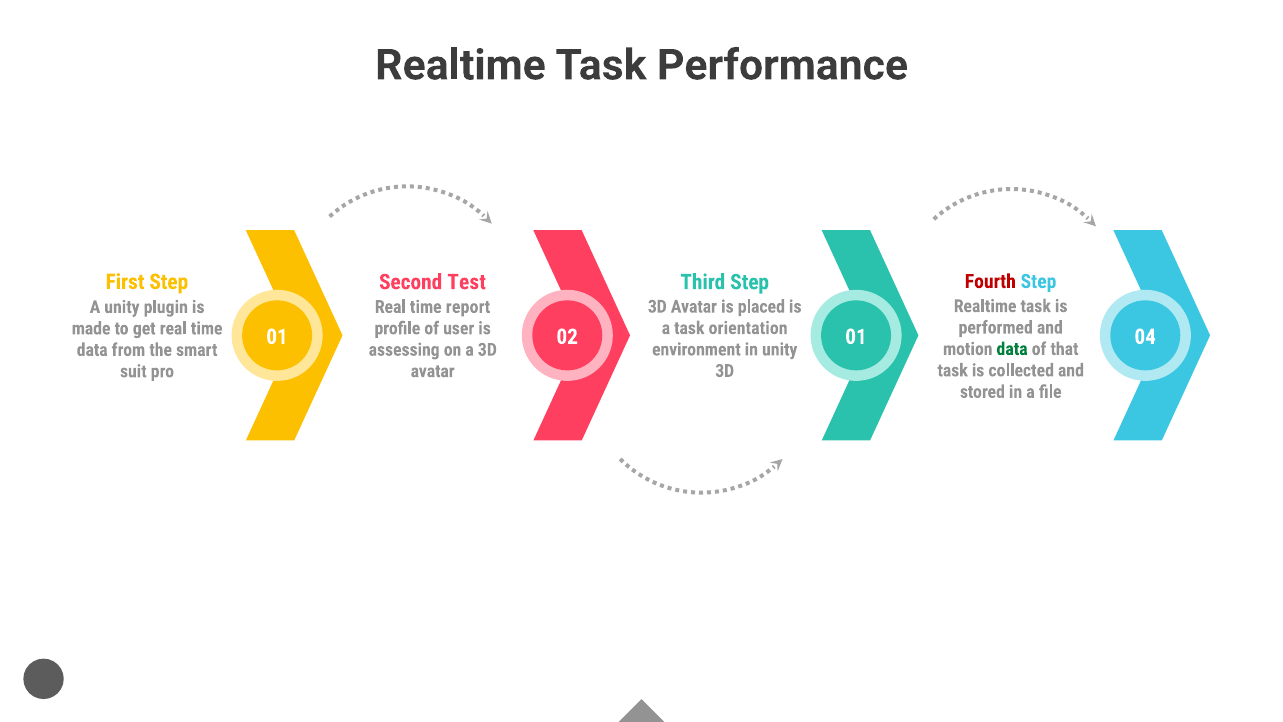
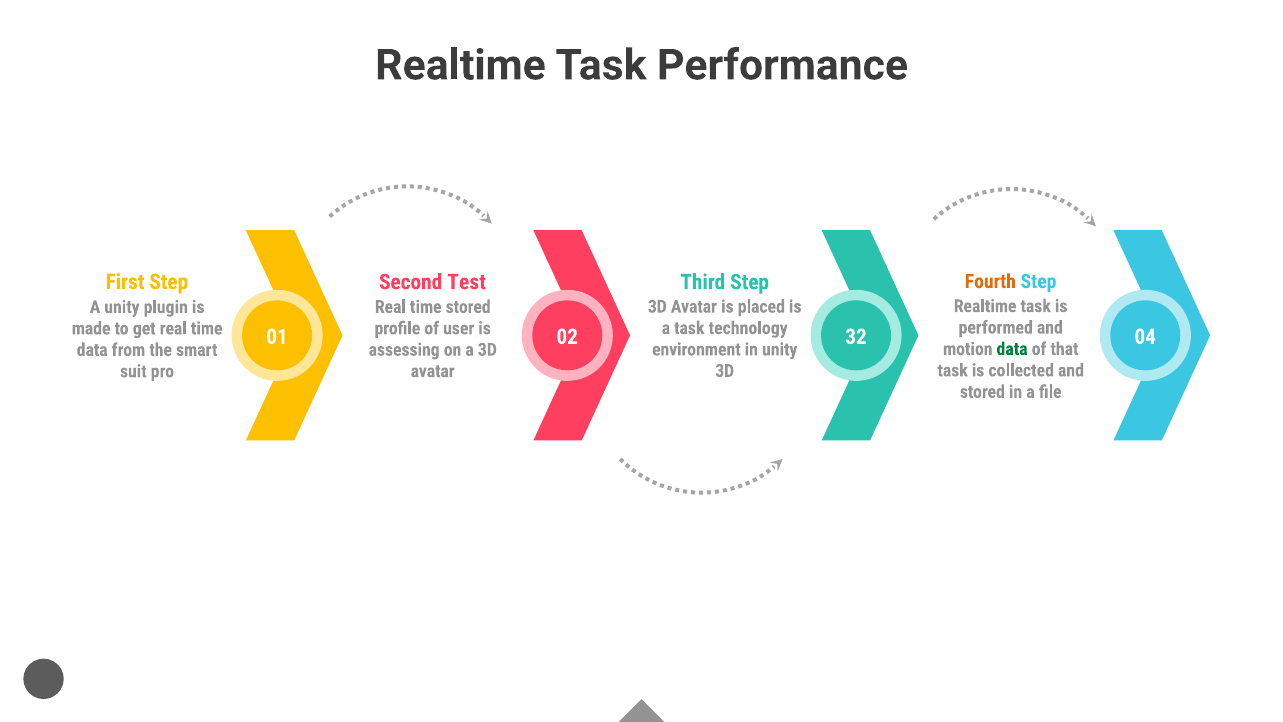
Fourth colour: red -> orange
time report: report -> stored
orientation: orientation -> technology
02 01: 01 -> 32
